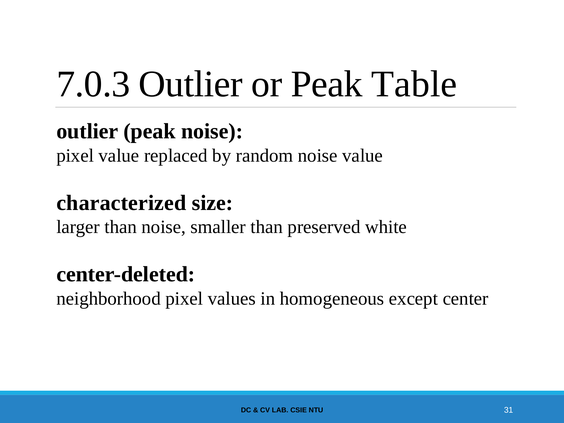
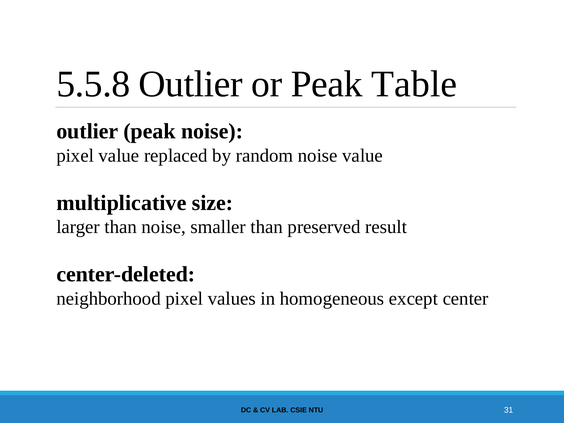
7.0.3: 7.0.3 -> 5.5.8
characterized: characterized -> multiplicative
white: white -> result
